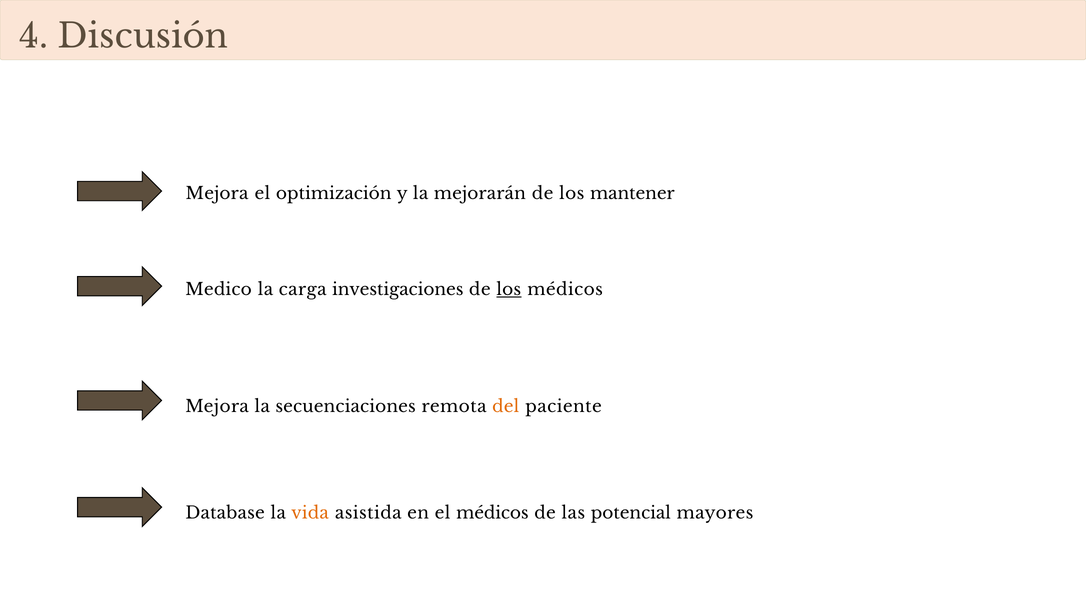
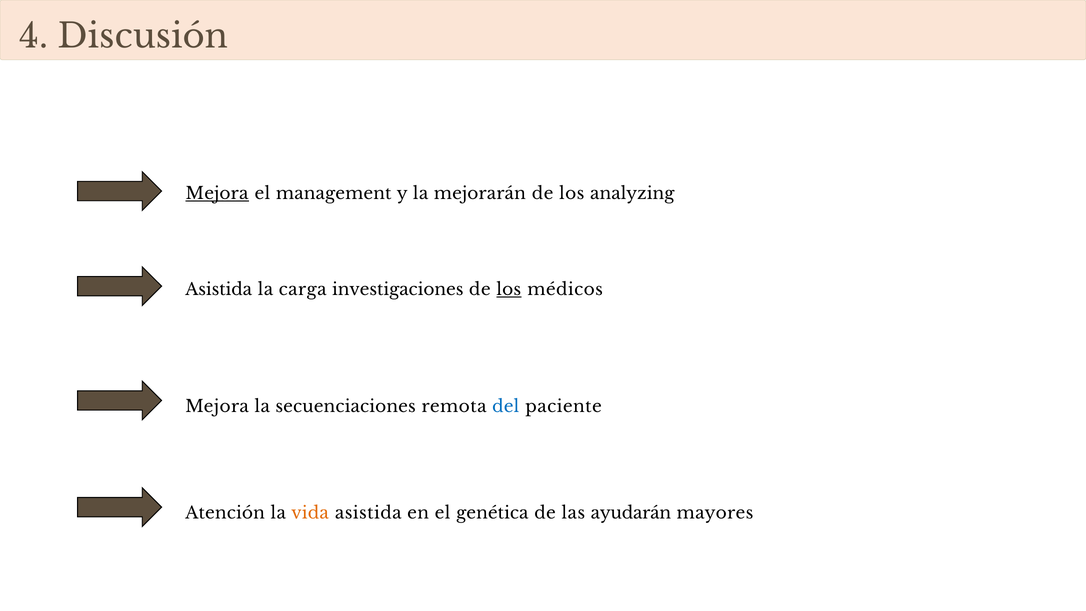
Mejora at (217, 194) underline: none -> present
optimización: optimización -> management
mantener: mantener -> analyzing
Medico at (219, 289): Medico -> Asistida
del colour: orange -> blue
Database: Database -> Atención
el médicos: médicos -> genética
potencial: potencial -> ayudarán
